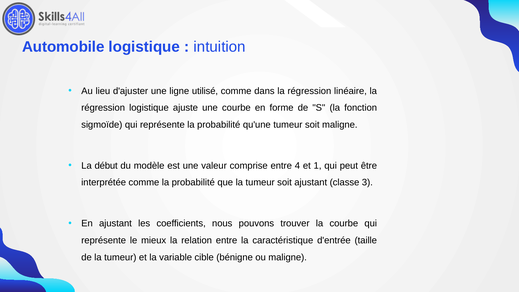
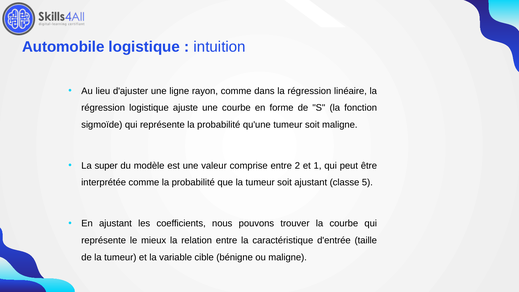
utilisé: utilisé -> rayon
début: début -> super
4: 4 -> 2
3: 3 -> 5
